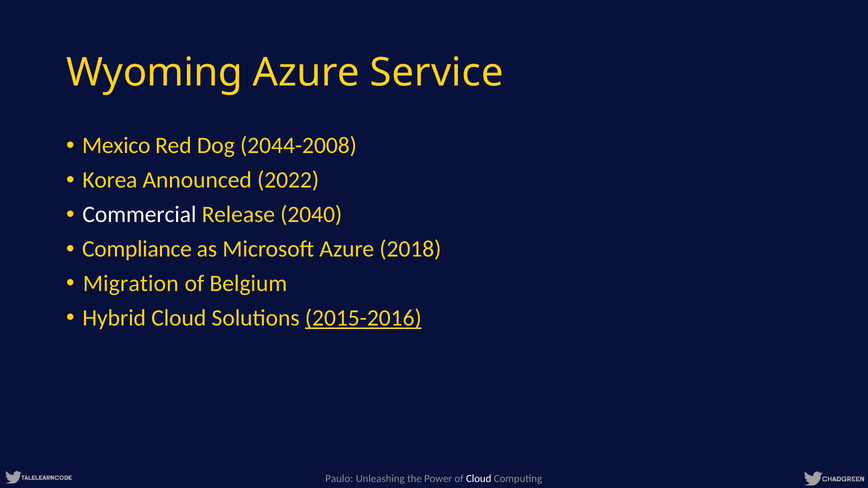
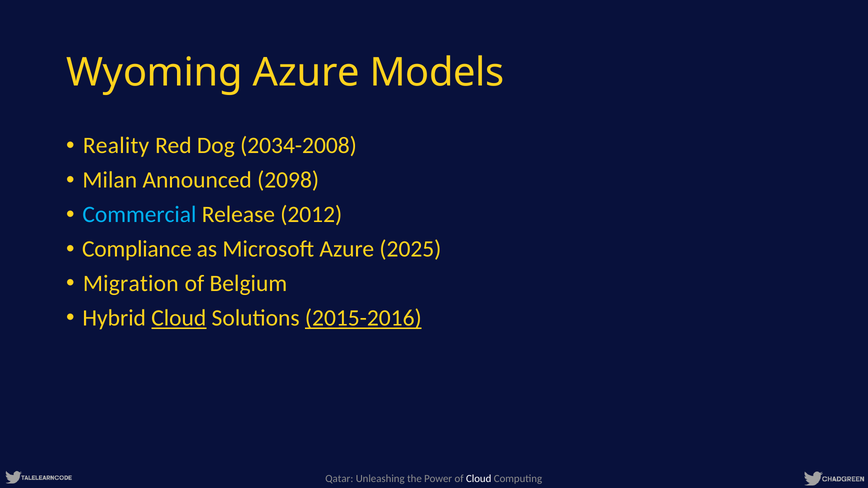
Service: Service -> Models
Mexico: Mexico -> Reality
2044-2008: 2044-2008 -> 2034-2008
Korea: Korea -> Milan
2022: 2022 -> 2098
Commercial colour: white -> light blue
2040: 2040 -> 2012
2018: 2018 -> 2025
Cloud at (179, 318) underline: none -> present
Paulo: Paulo -> Qatar
